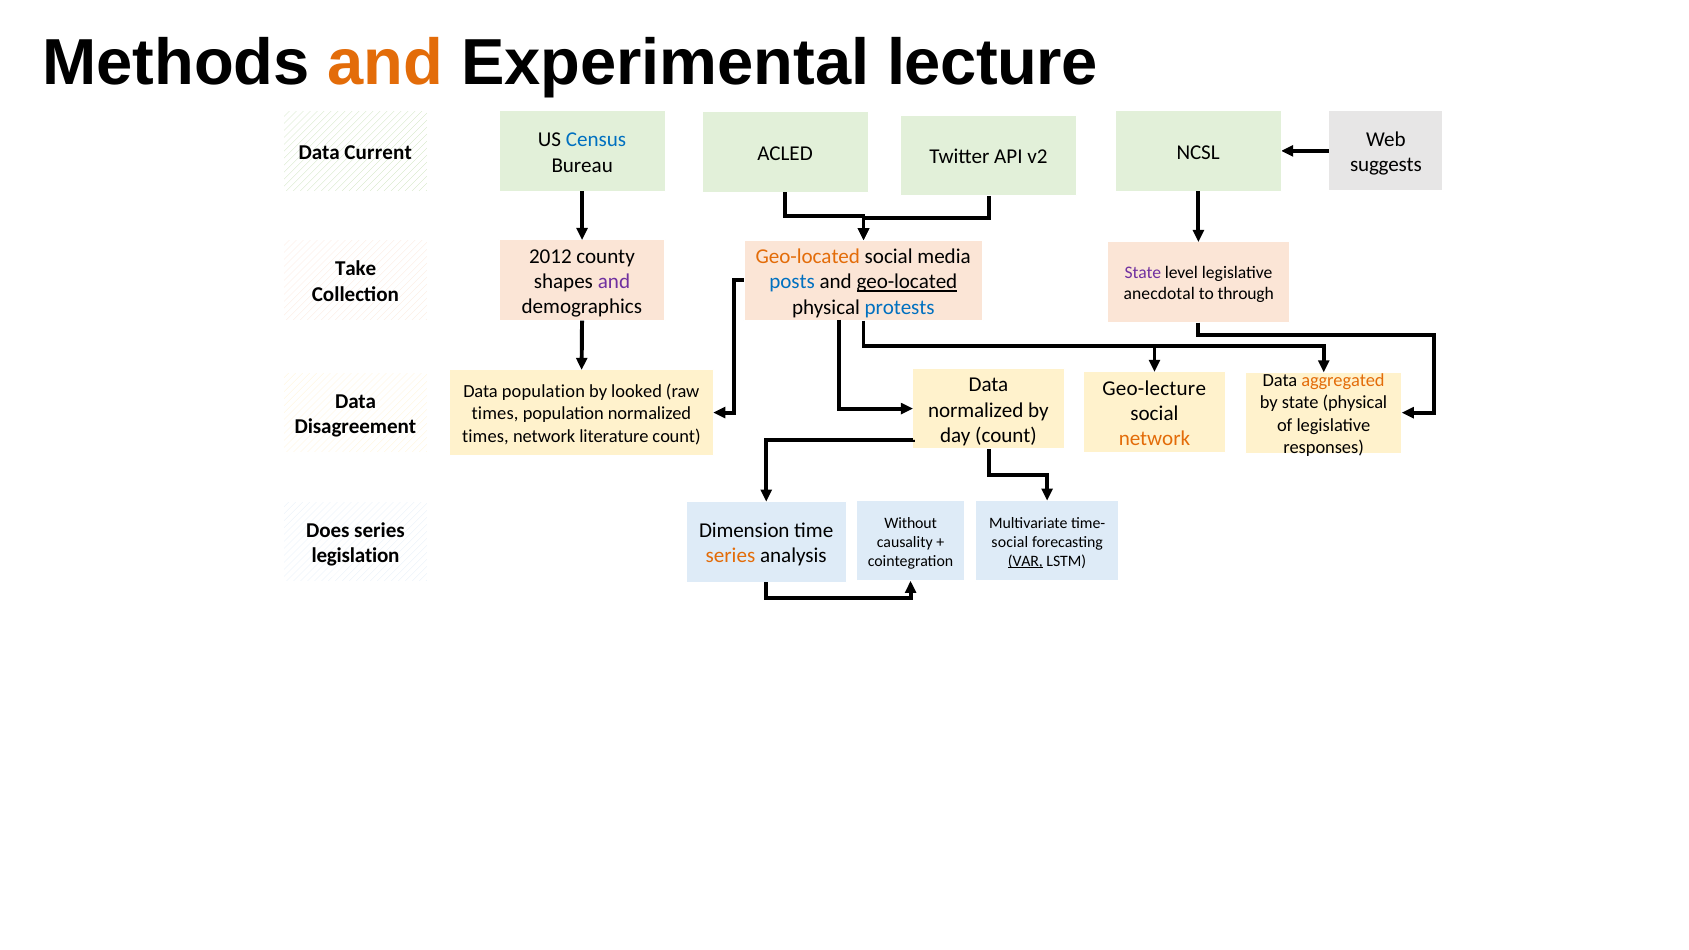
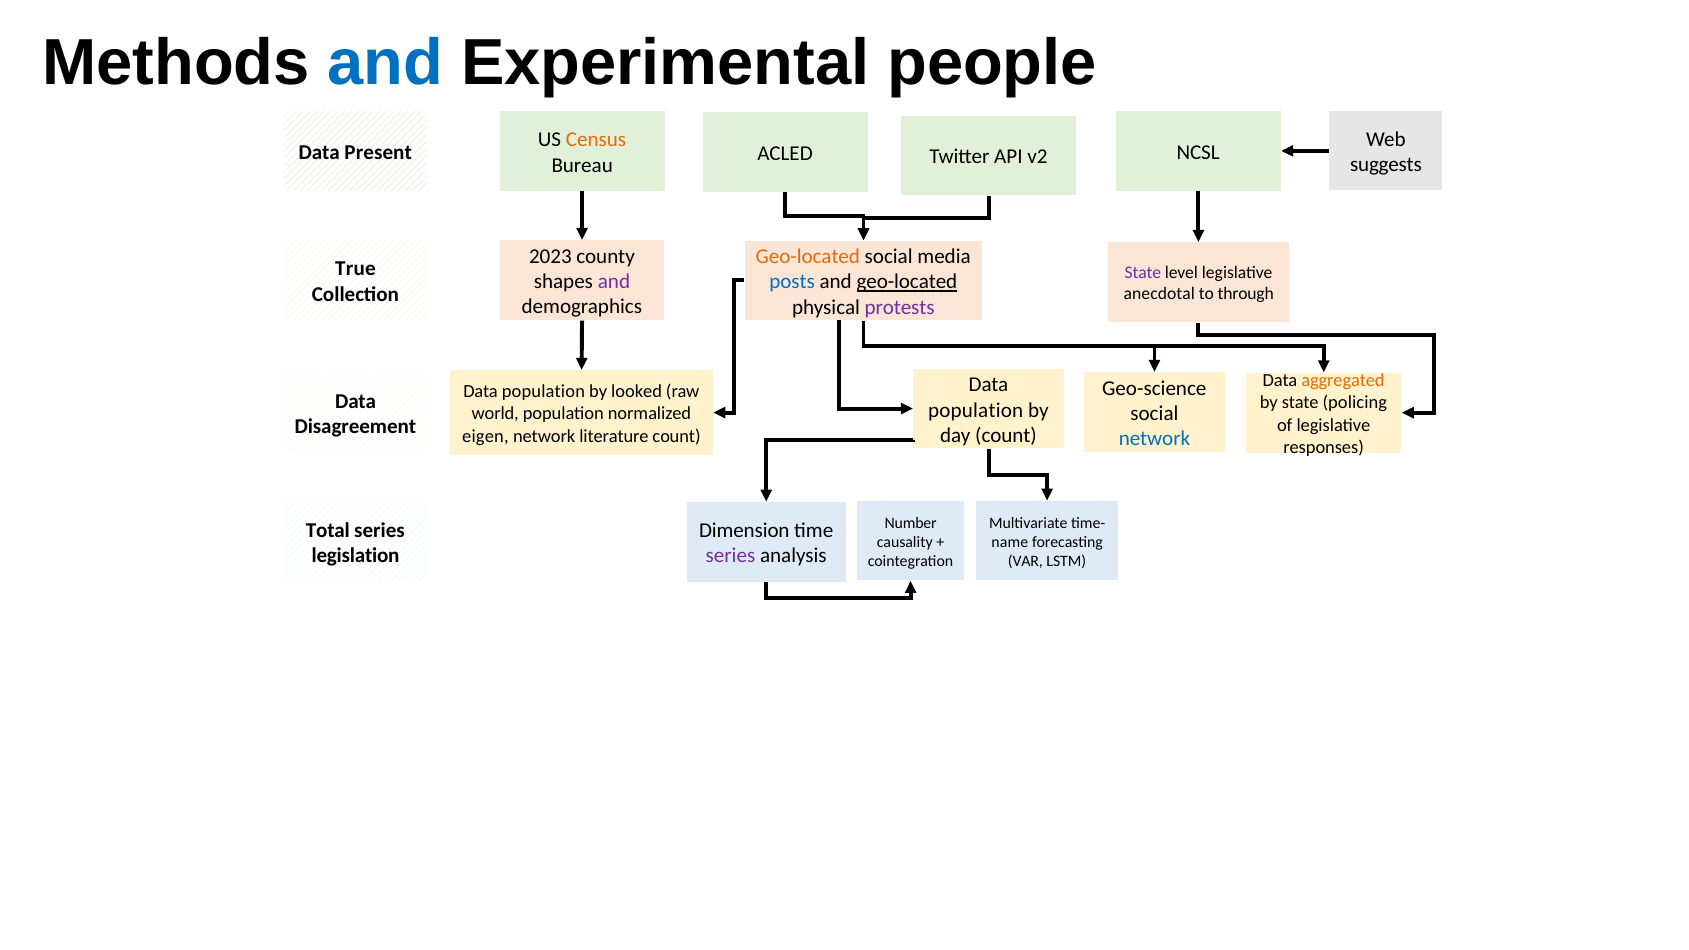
and at (385, 63) colour: orange -> blue
lecture: lecture -> people
Census colour: blue -> orange
Current: Current -> Present
2012: 2012 -> 2023
Take: Take -> True
protests colour: blue -> purple
Geo-lecture: Geo-lecture -> Geo-science
state physical: physical -> policing
normalized at (976, 410): normalized -> population
times at (495, 414): times -> world
times at (485, 436): times -> eigen
network at (1154, 439) colour: orange -> blue
Without: Without -> Number
Does: Does -> Total
social at (1010, 542): social -> name
series at (730, 556) colour: orange -> purple
VAR underline: present -> none
